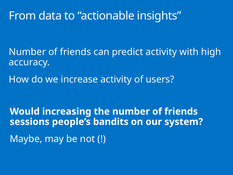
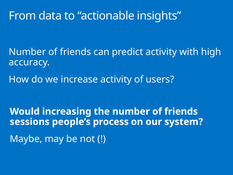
bandits: bandits -> process
